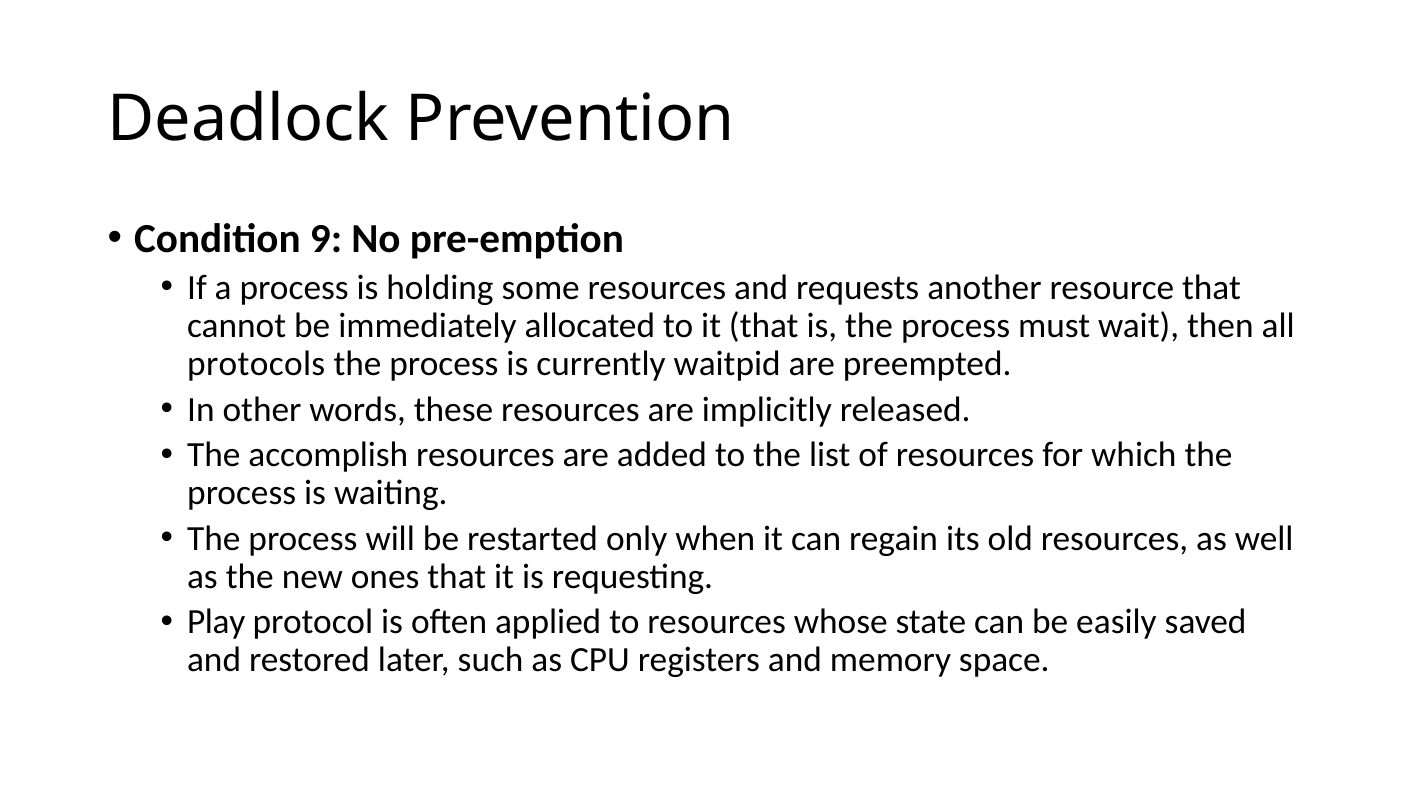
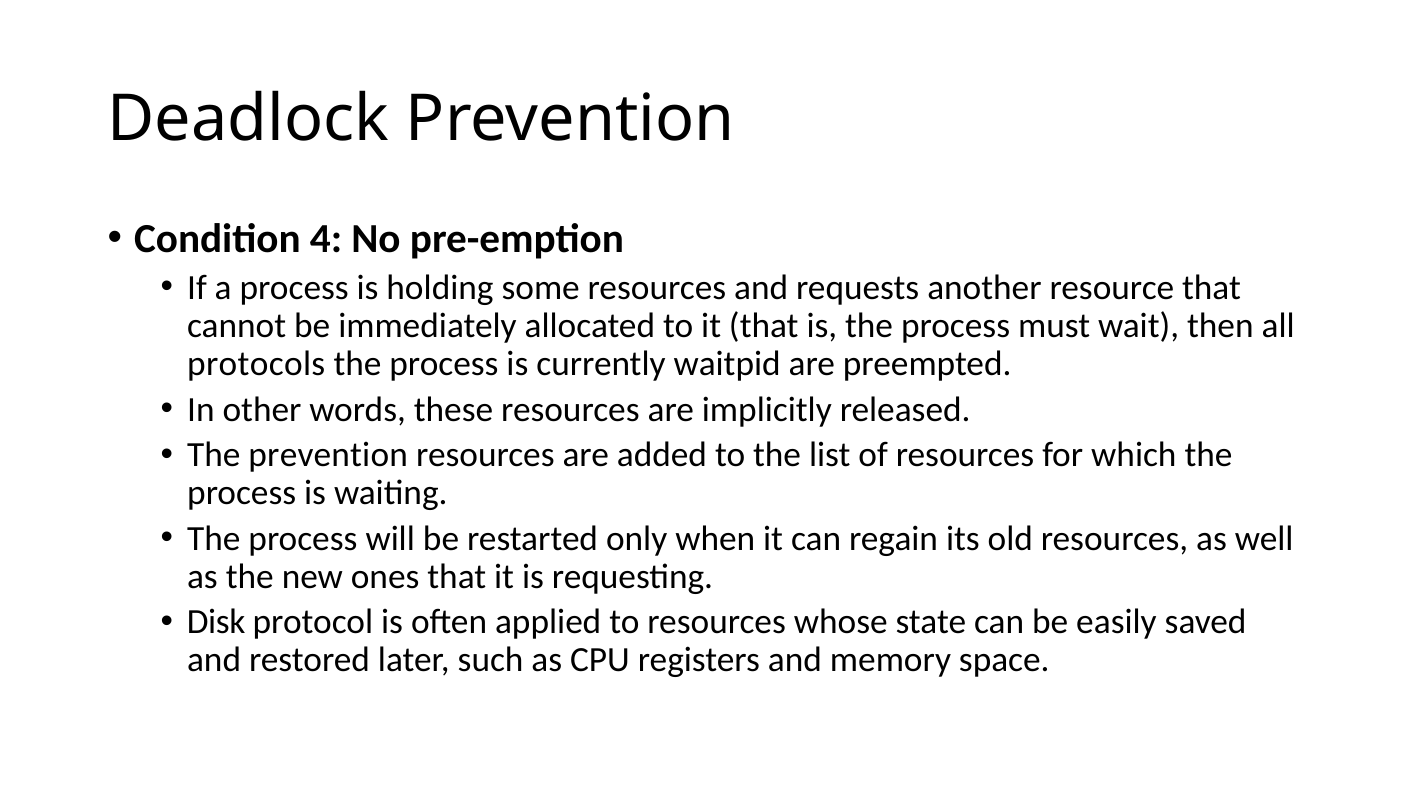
9: 9 -> 4
The accomplish: accomplish -> prevention
Play: Play -> Disk
